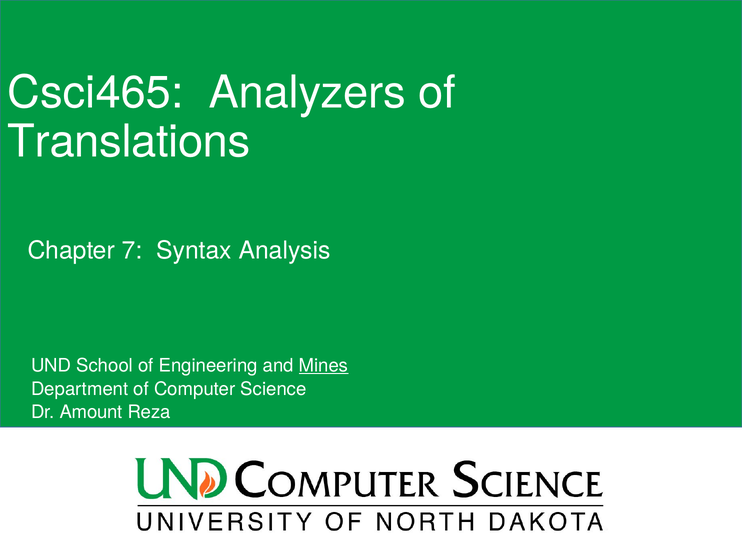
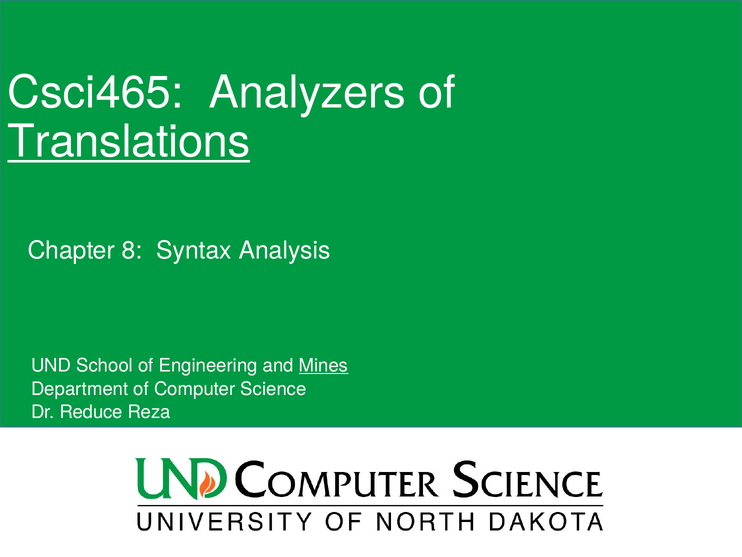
Translations underline: none -> present
7: 7 -> 8
Amount: Amount -> Reduce
